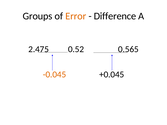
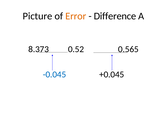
Groups: Groups -> Picture
2.475: 2.475 -> 8.373
-0.045 colour: orange -> blue
